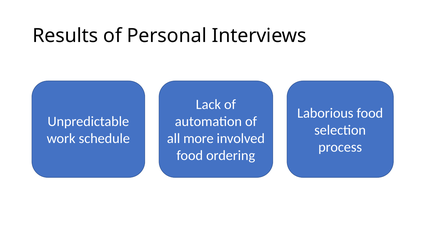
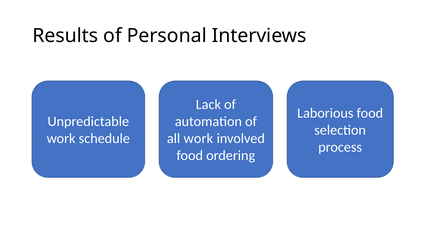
all more: more -> work
